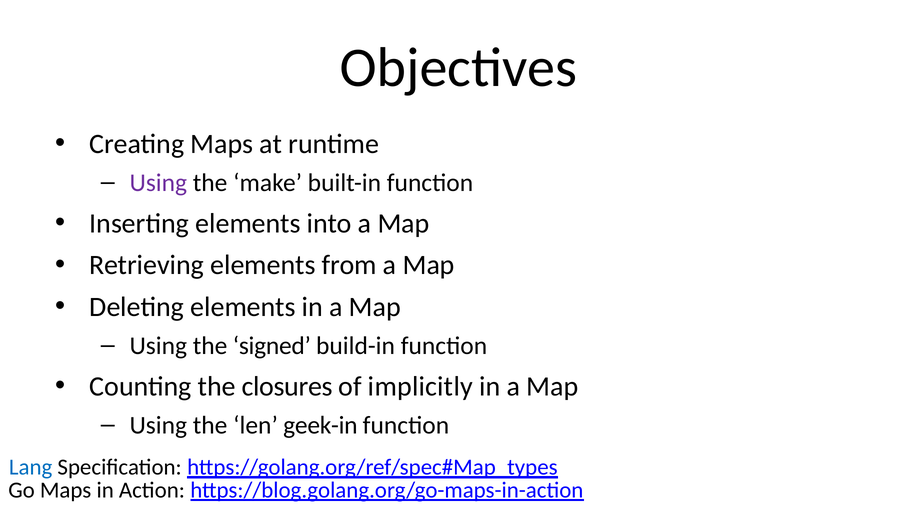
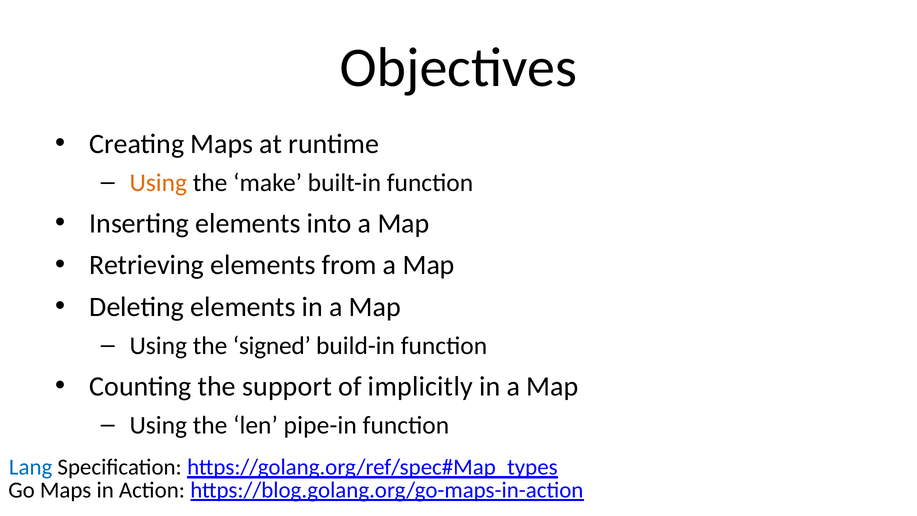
Using at (158, 183) colour: purple -> orange
closures: closures -> support
geek-in: geek-in -> pipe-in
